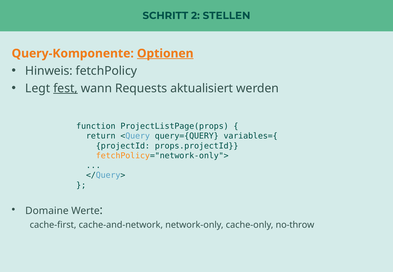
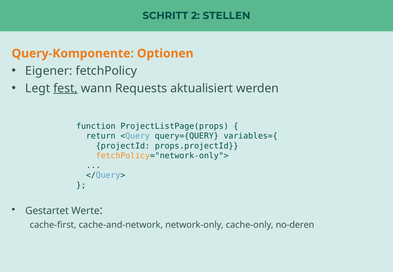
Optionen underline: present -> none
Hinweis: Hinweis -> Eigener
Domaine: Domaine -> Gestartet
no-throw: no-throw -> no-deren
